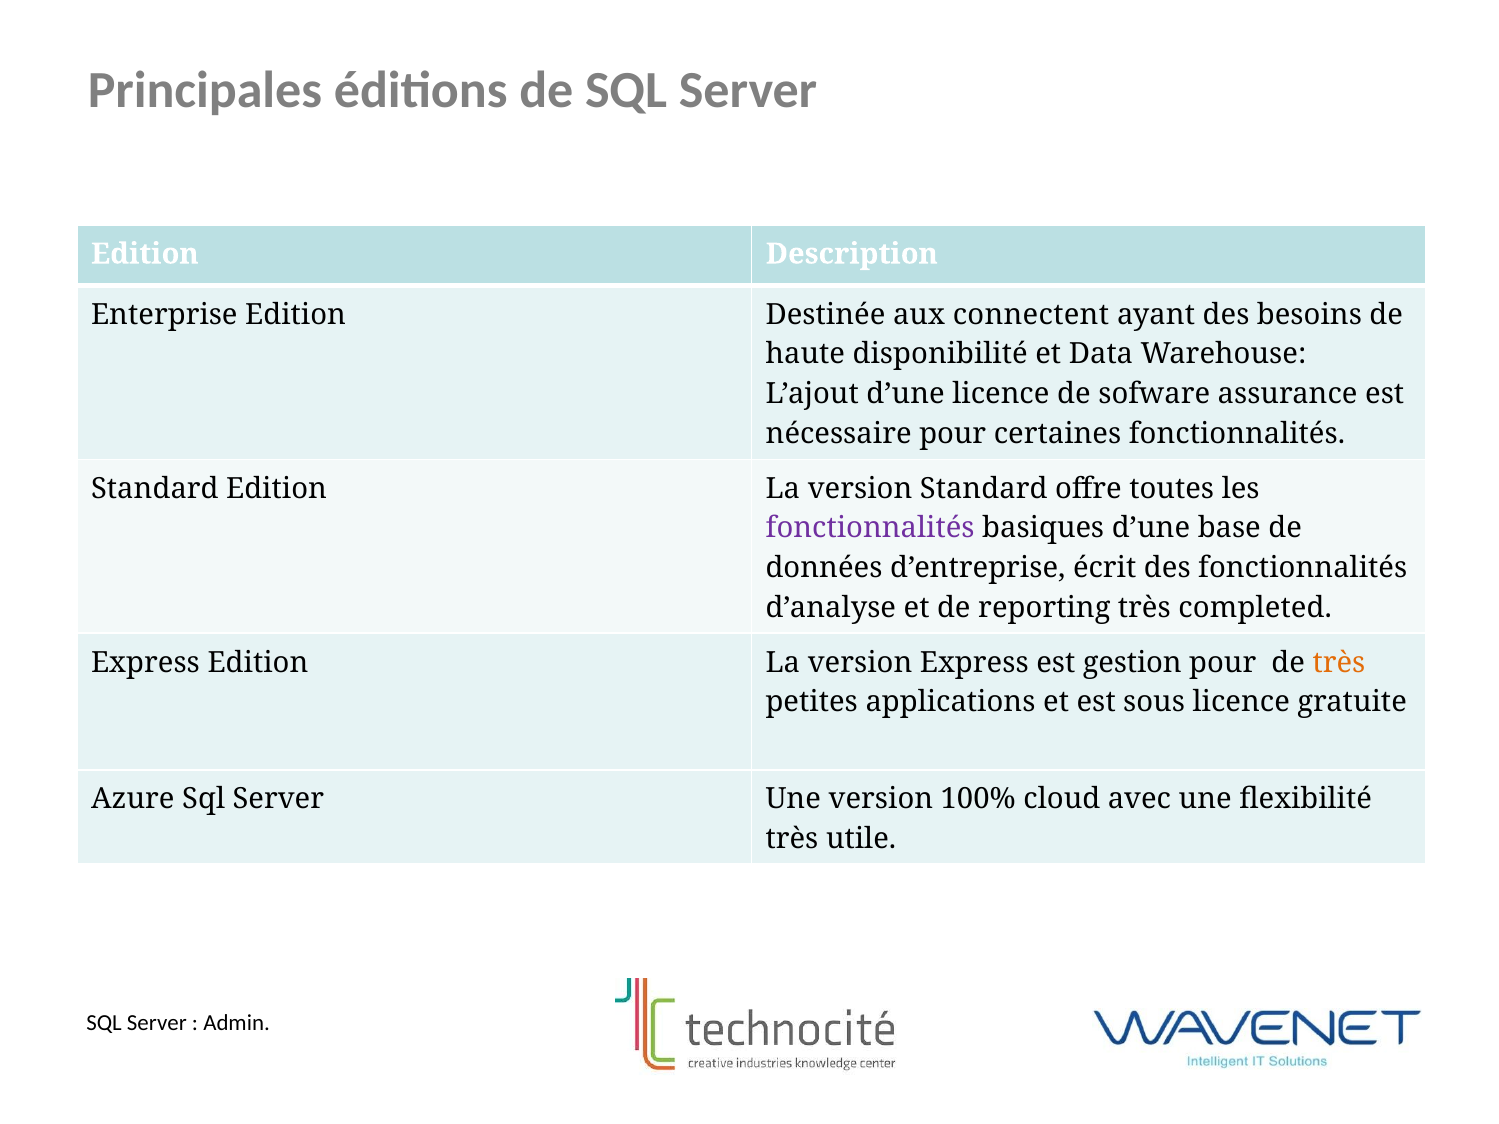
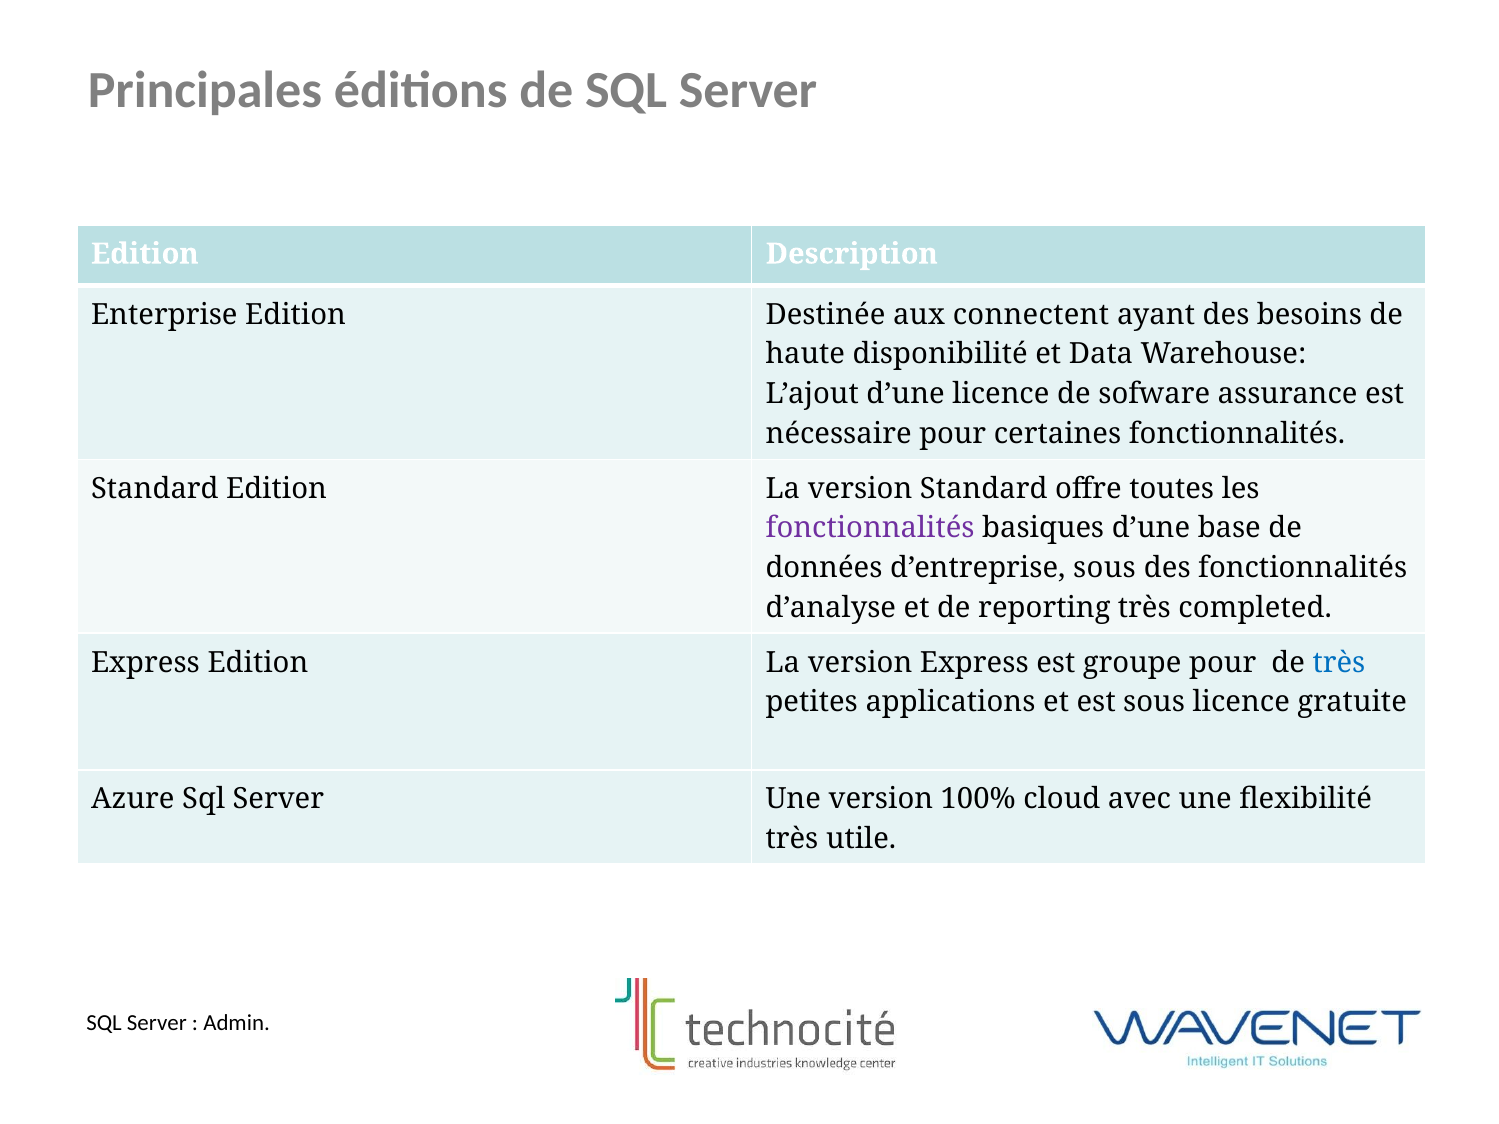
d’entreprise écrit: écrit -> sous
gestion: gestion -> groupe
très at (1339, 663) colour: orange -> blue
